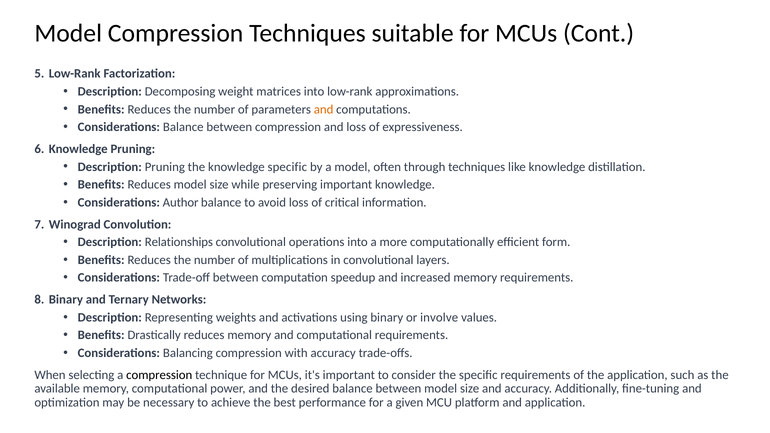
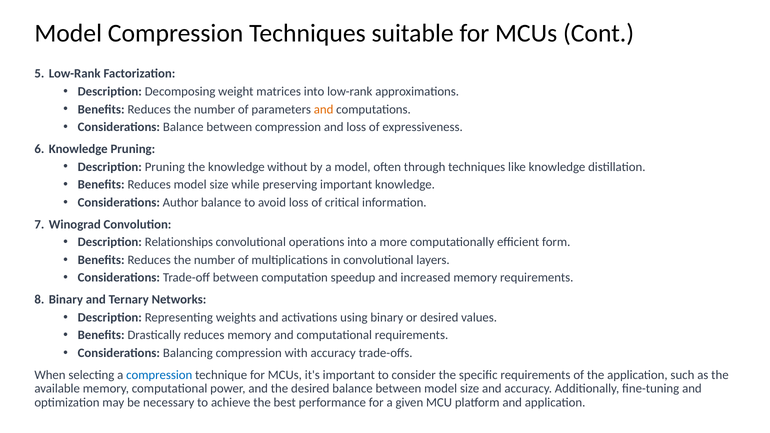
knowledge specific: specific -> without
or involve: involve -> desired
compression at (159, 375) colour: black -> blue
